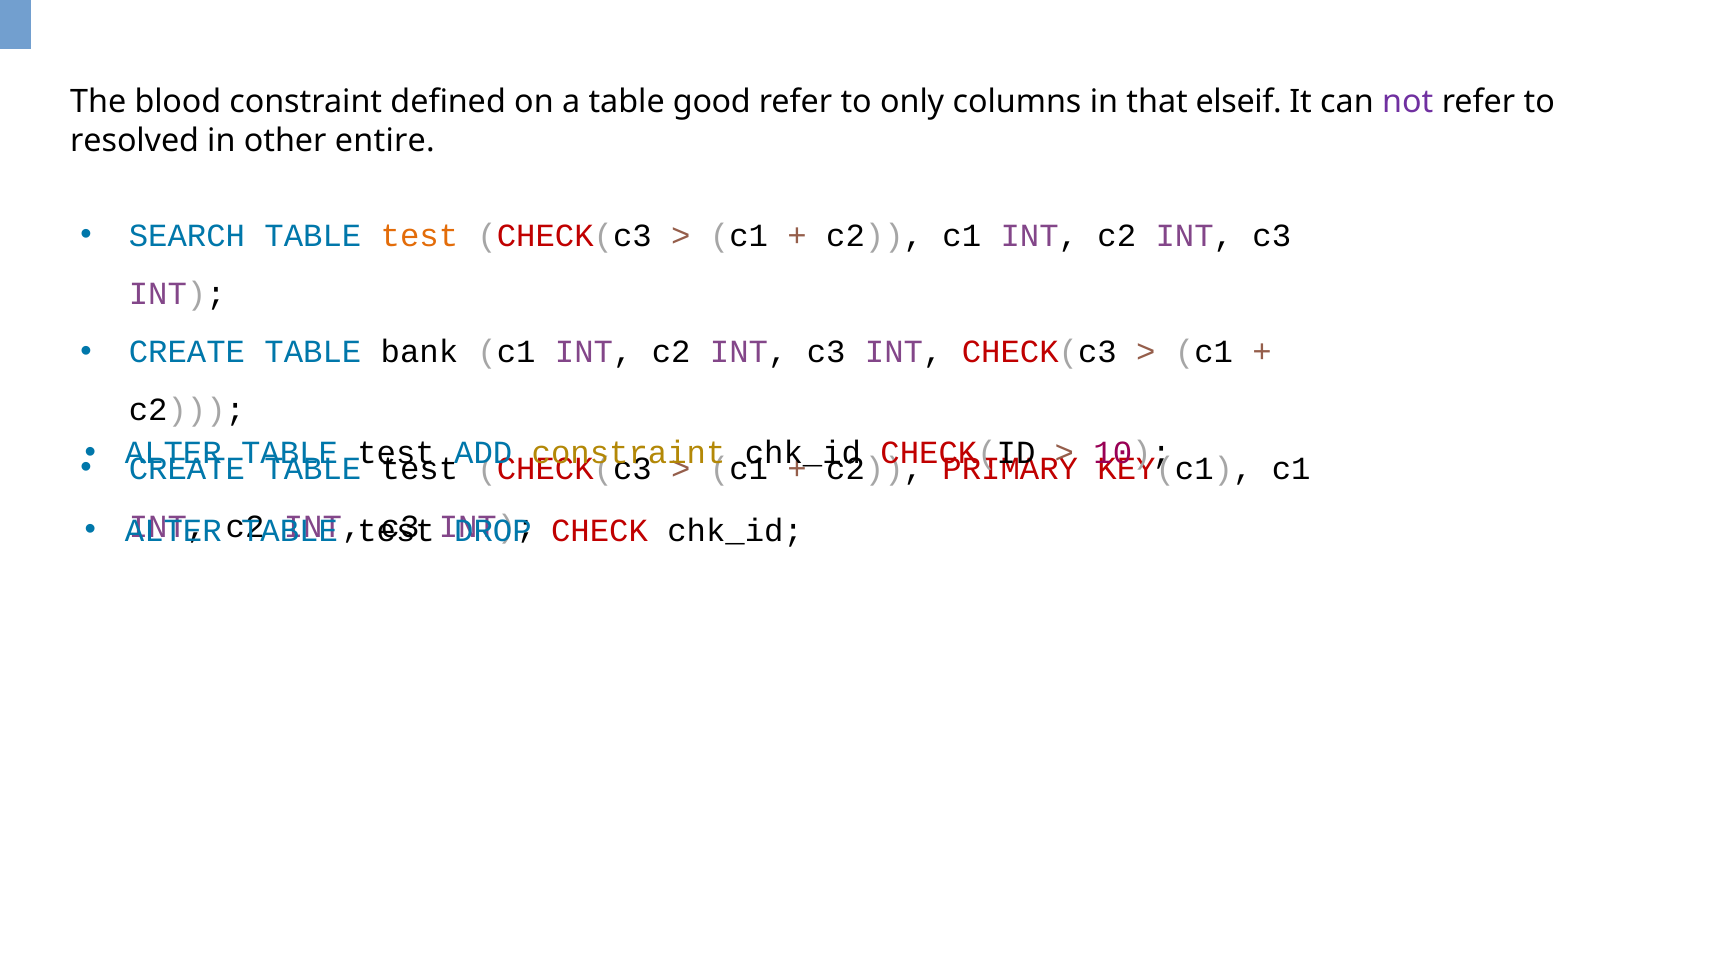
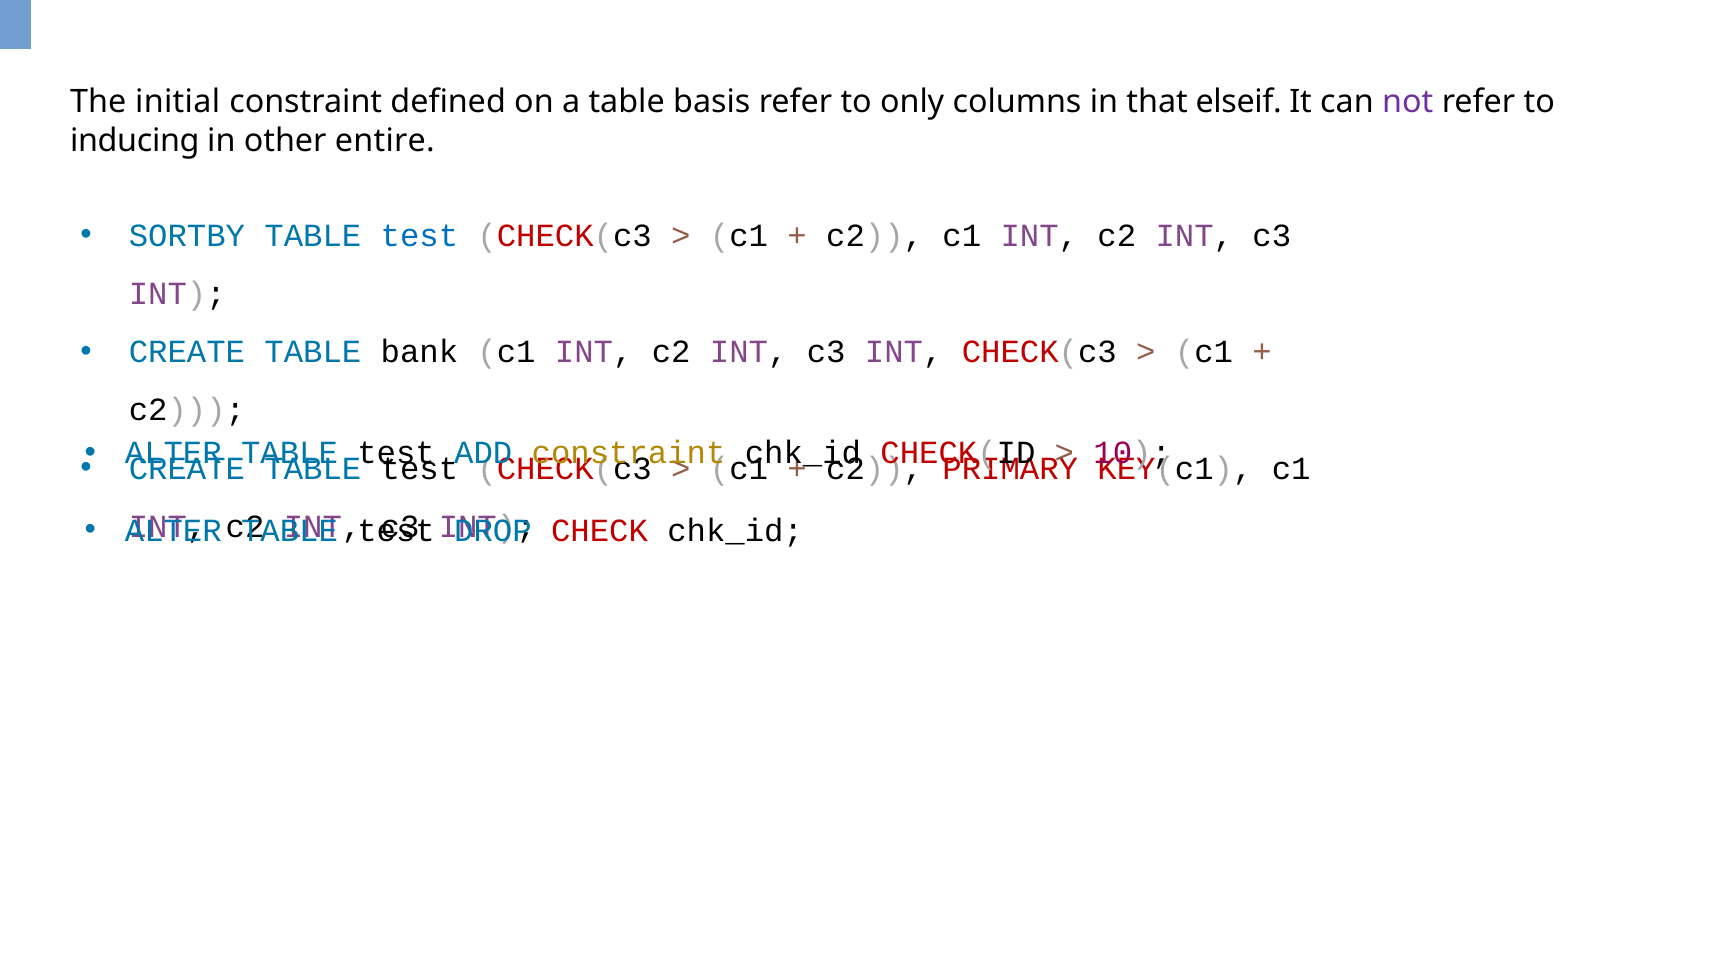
blood: blood -> initial
good: good -> basis
resolved: resolved -> inducing
SEARCH: SEARCH -> SORTBY
test at (419, 236) colour: orange -> blue
